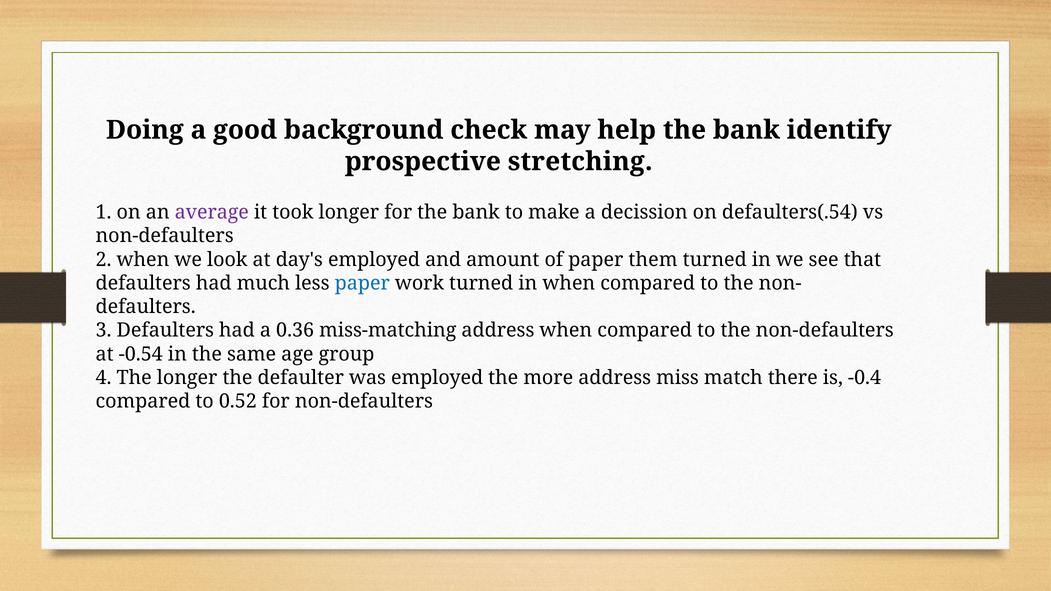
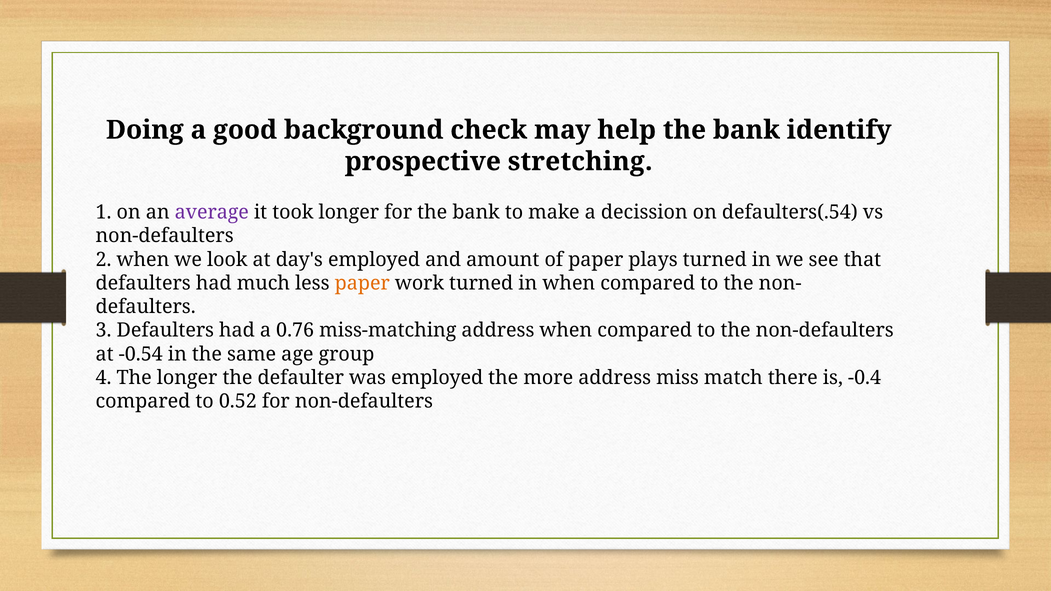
them: them -> plays
paper at (362, 283) colour: blue -> orange
0.36: 0.36 -> 0.76
